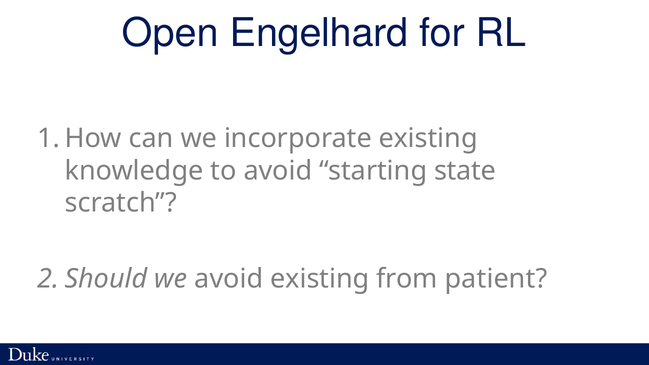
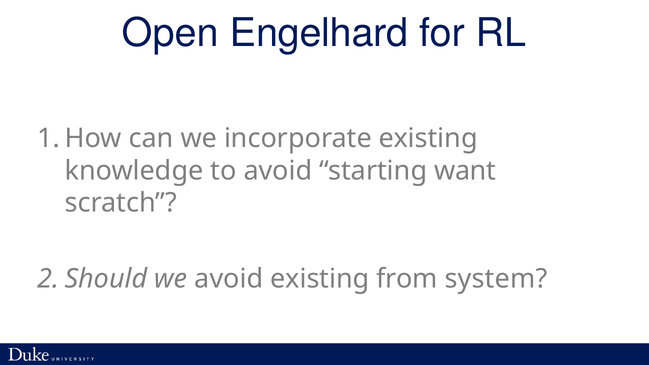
state: state -> want
patient: patient -> system
